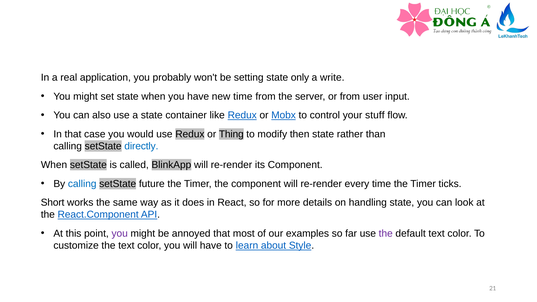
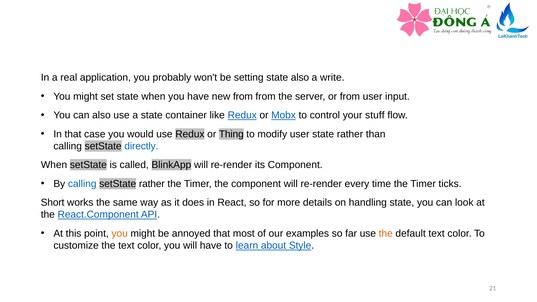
state only: only -> also
new time: time -> from
modify then: then -> user
setState future: future -> rather
you at (120, 233) colour: purple -> orange
the at (386, 233) colour: purple -> orange
